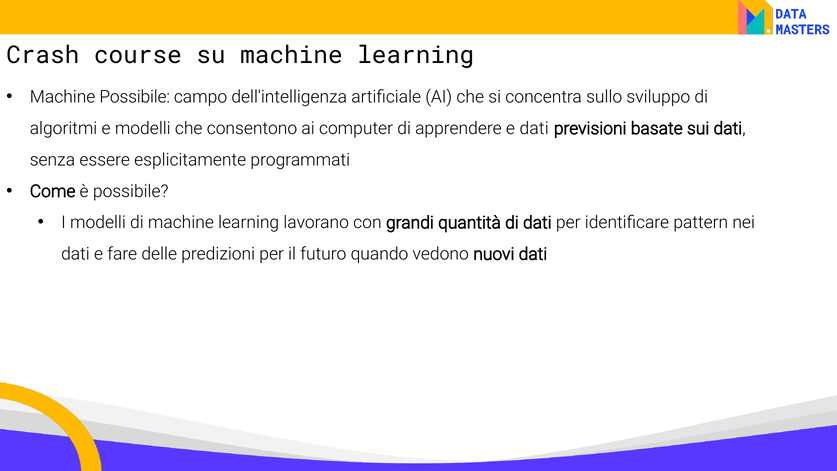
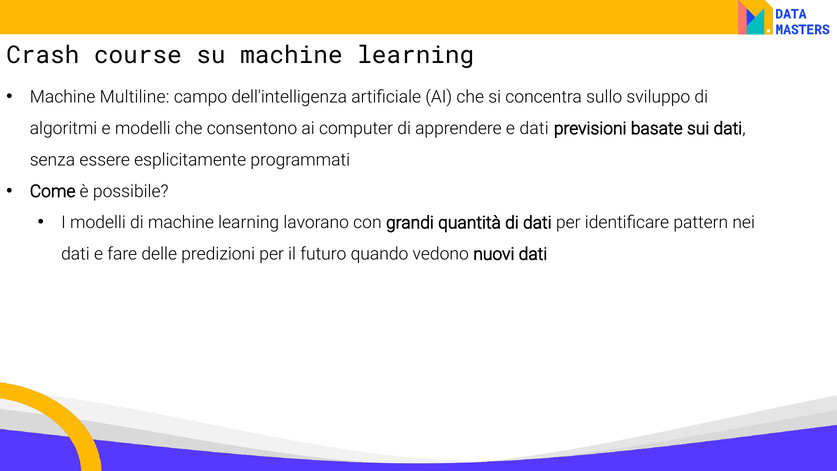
Machine Possibile: Possibile -> Multiline
